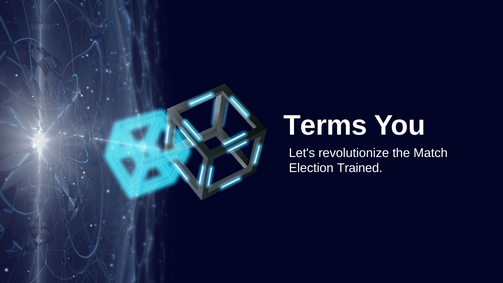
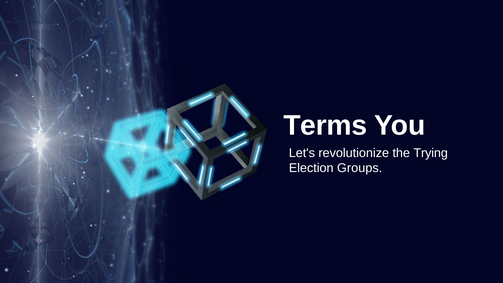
Match: Match -> Trying
Trained: Trained -> Groups
